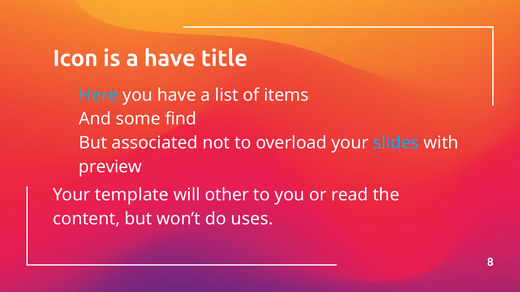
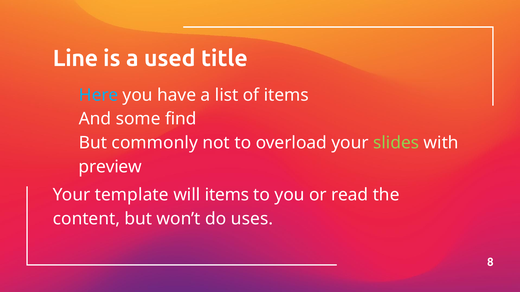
Icon: Icon -> Line
a have: have -> used
associated: associated -> commonly
slides colour: light blue -> light green
will other: other -> items
